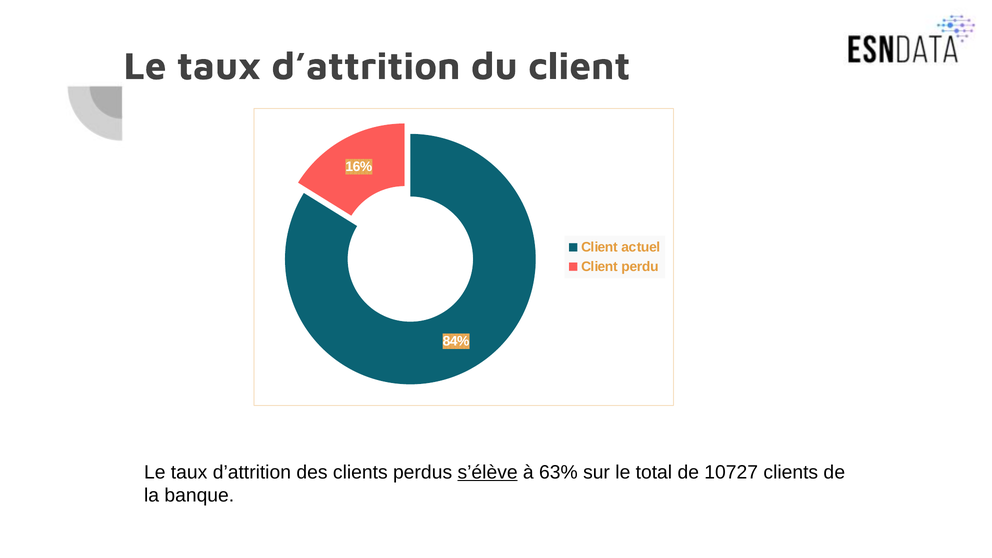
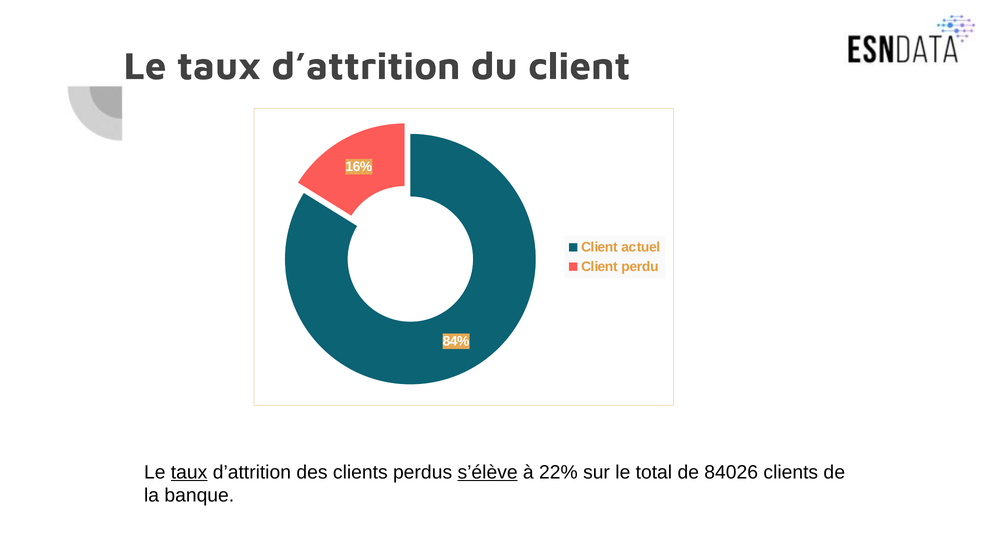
taux at (189, 472) underline: none -> present
63%: 63% -> 22%
10727: 10727 -> 84026
